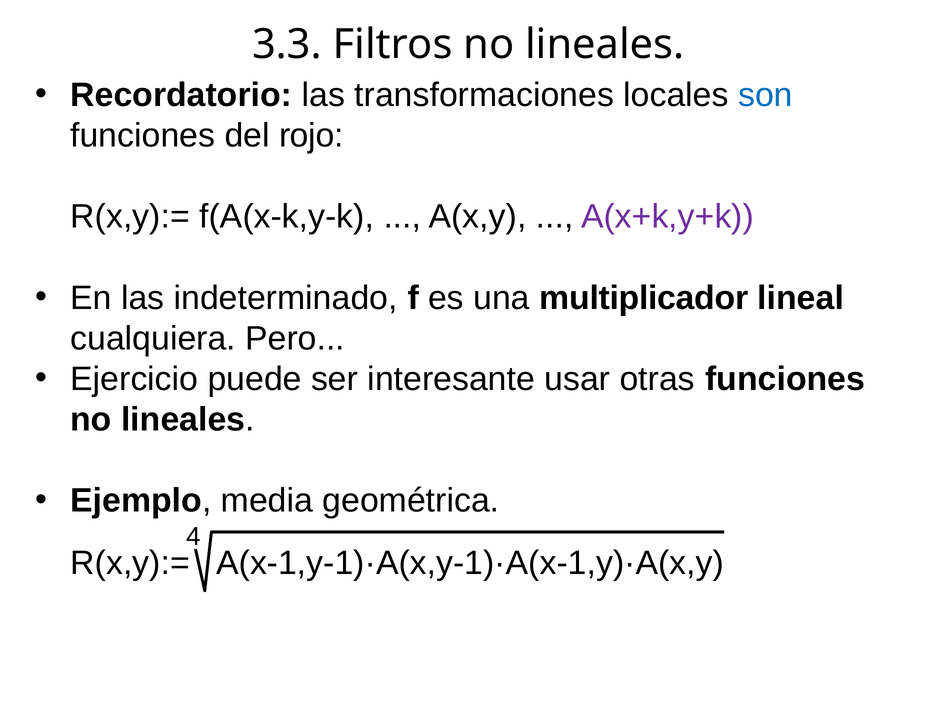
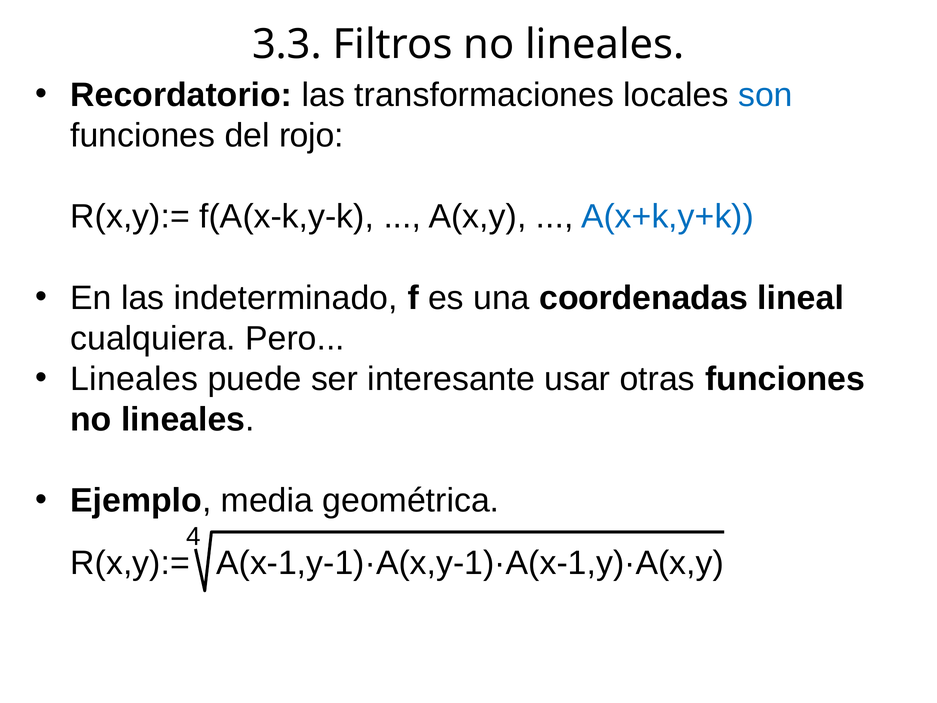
A(x+k,y+k colour: purple -> blue
multiplicador: multiplicador -> coordenadas
Ejercicio at (134, 379): Ejercicio -> Lineales
